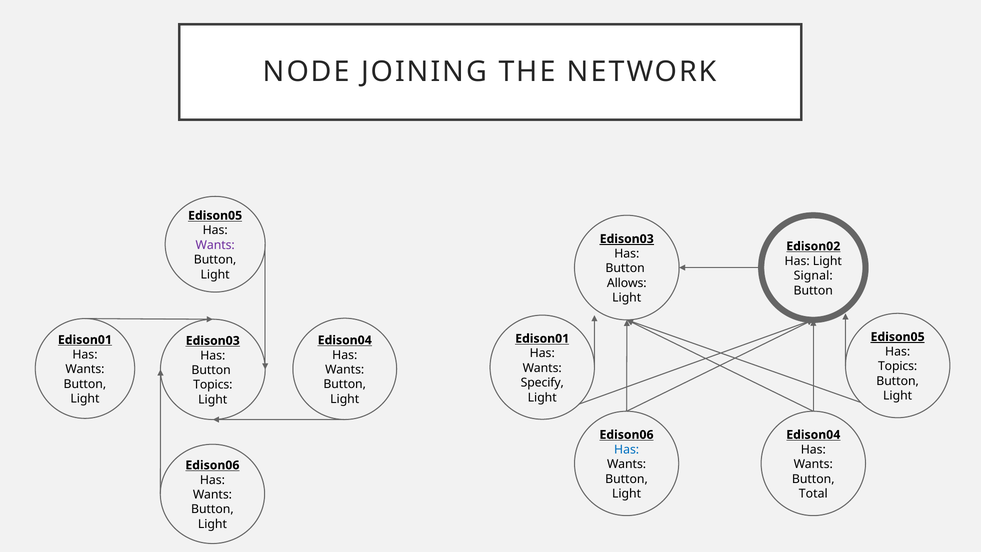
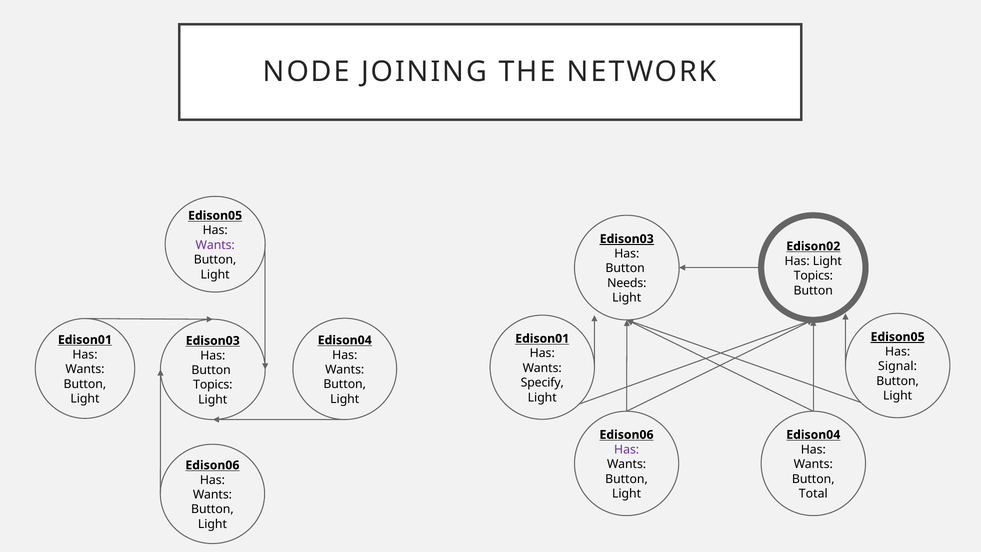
Signal at (813, 276): Signal -> Topics
Allows: Allows -> Needs
Topics at (898, 366): Topics -> Signal
Has at (627, 449) colour: blue -> purple
